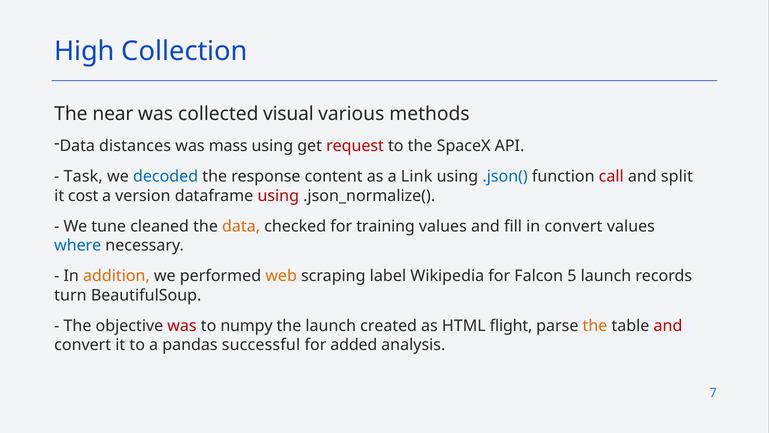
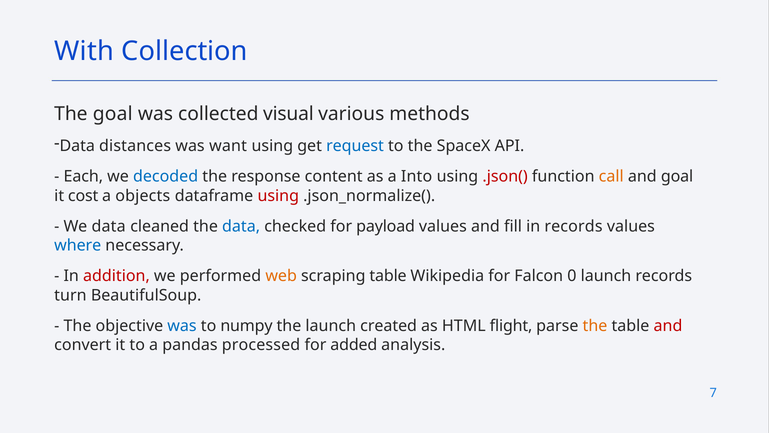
High: High -> With
The near: near -> goal
mass: mass -> want
request colour: red -> blue
Task: Task -> Each
Link: Link -> Into
.json( colour: blue -> red
call colour: red -> orange
and split: split -> goal
version: version -> objects
We tune: tune -> data
data at (241, 226) colour: orange -> blue
training: training -> payload
in convert: convert -> records
addition colour: orange -> red
scraping label: label -> table
5: 5 -> 0
was at (182, 326) colour: red -> blue
successful: successful -> processed
